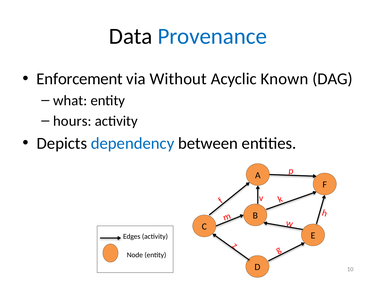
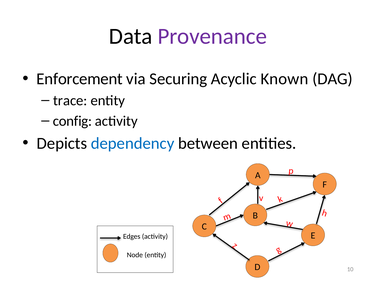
Provenance colour: blue -> purple
Without: Without -> Securing
what: what -> trace
hours: hours -> config
